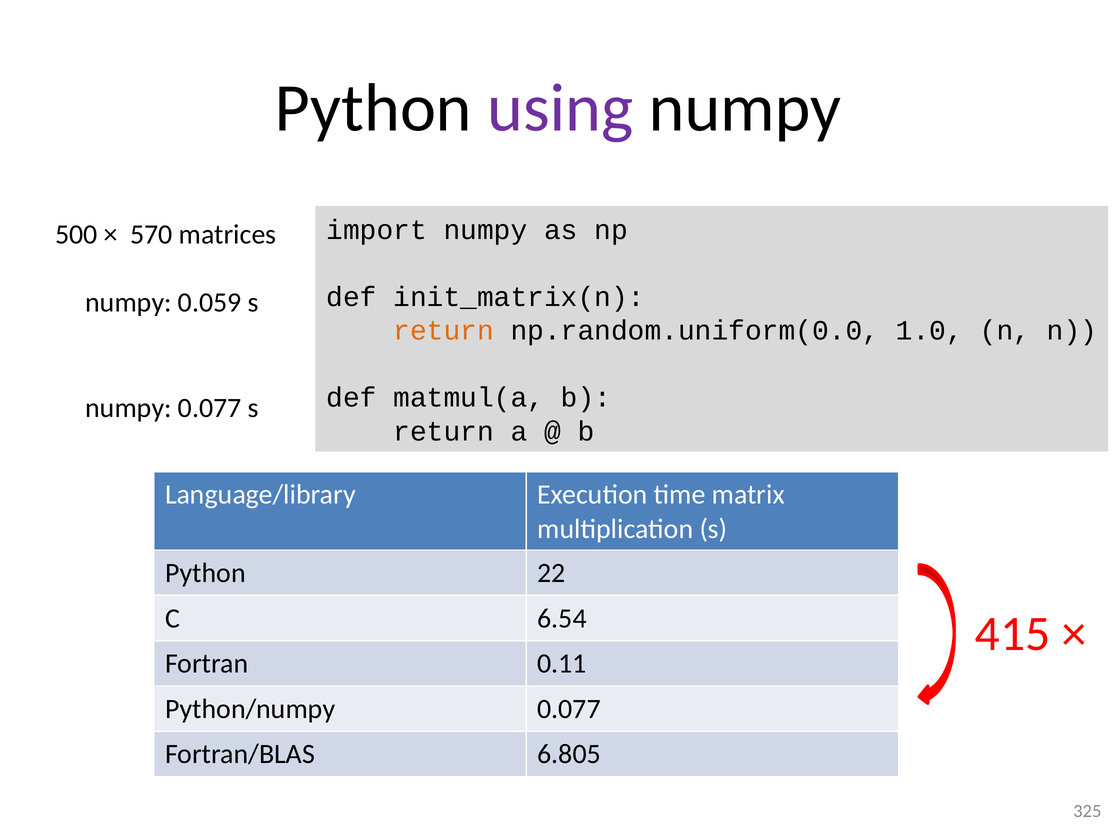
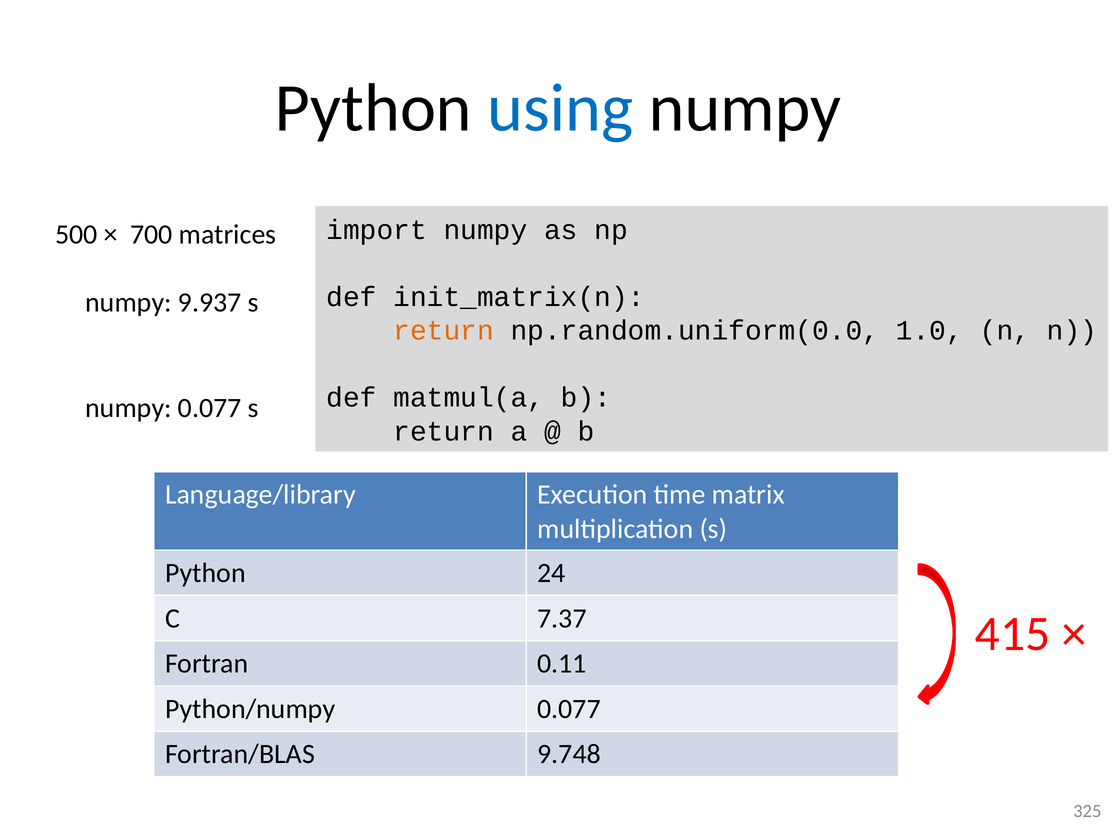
using colour: purple -> blue
570: 570 -> 700
0.059: 0.059 -> 9.937
22: 22 -> 24
6.54: 6.54 -> 7.37
6.805: 6.805 -> 9.748
